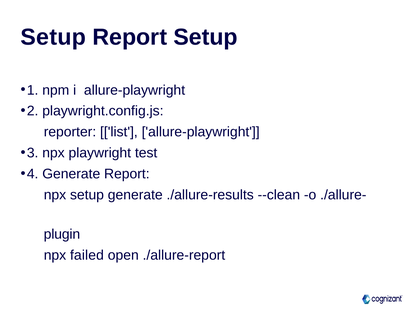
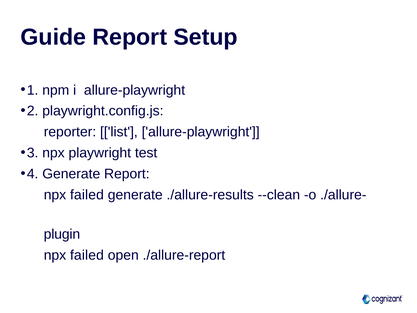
Setup at (53, 37): Setup -> Guide
setup at (87, 195): setup -> failed
